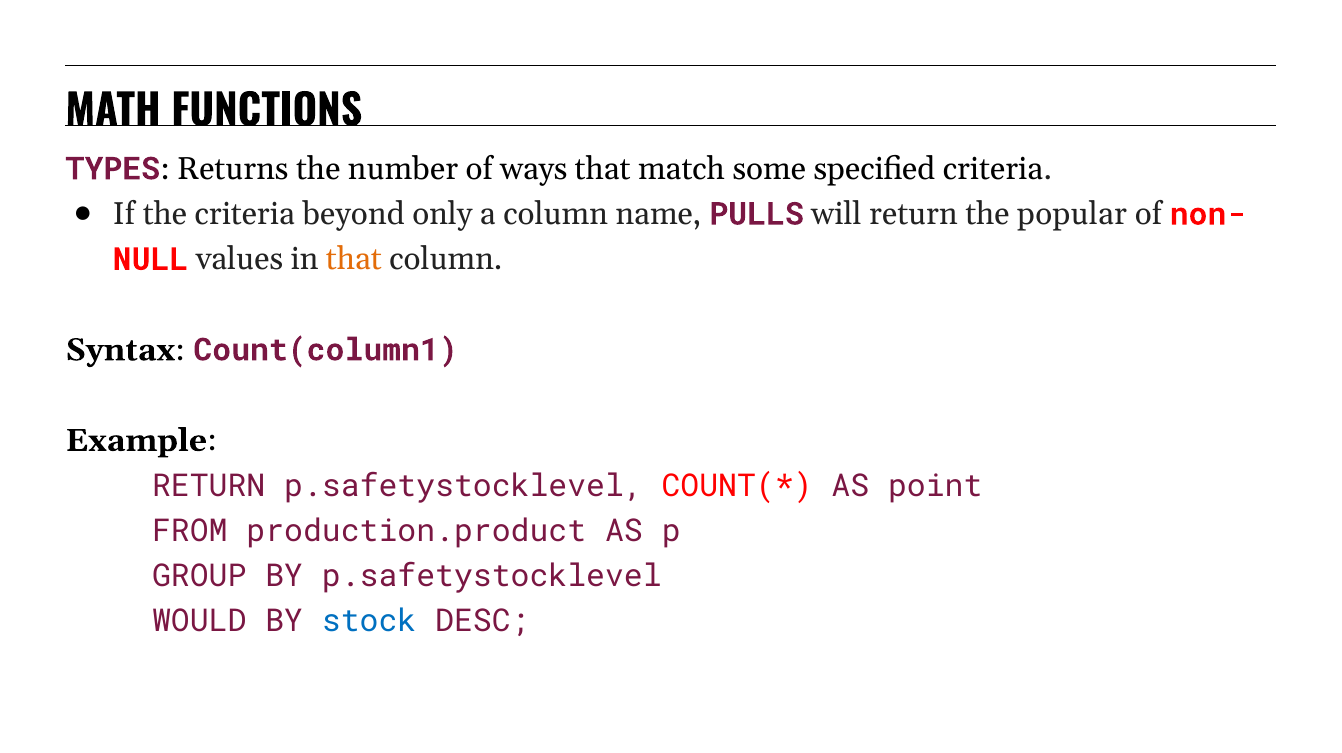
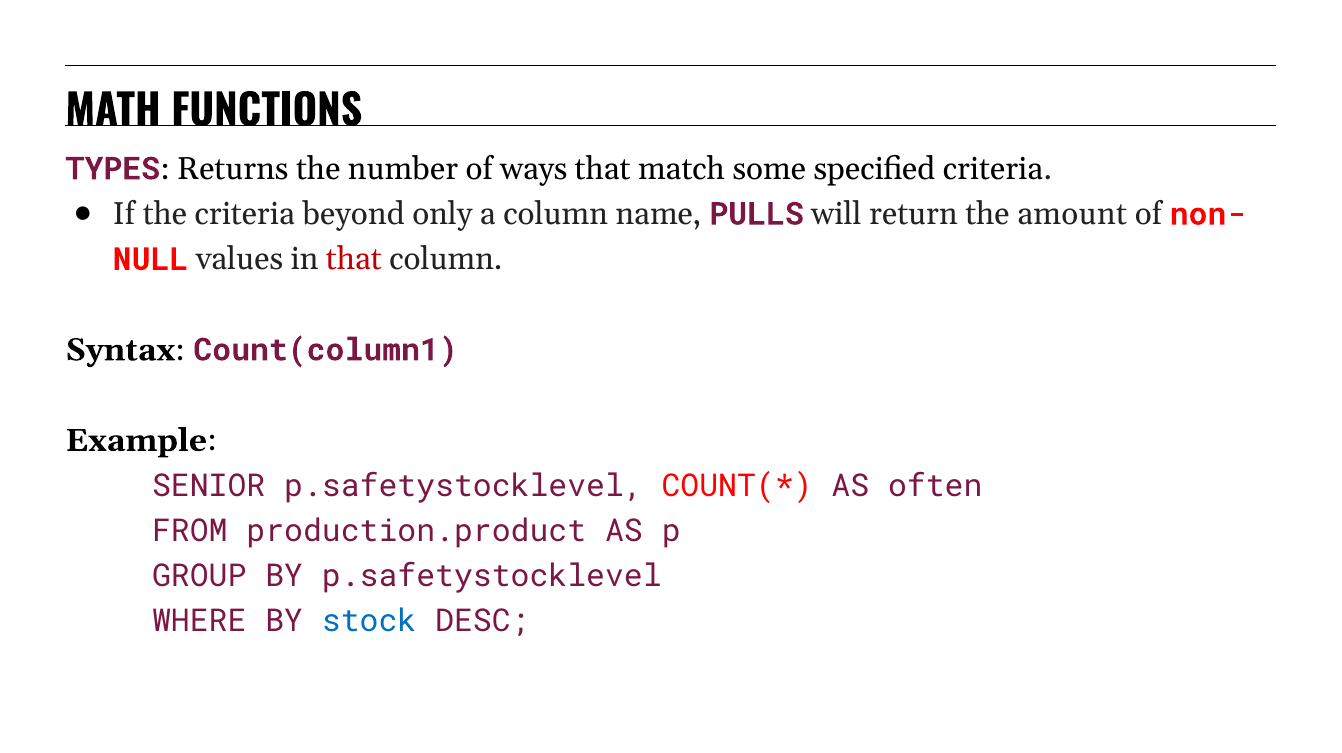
popular: popular -> amount
that at (354, 260) colour: orange -> red
RETURN at (209, 486): RETURN -> SENIOR
point: point -> often
WOULD: WOULD -> WHERE
